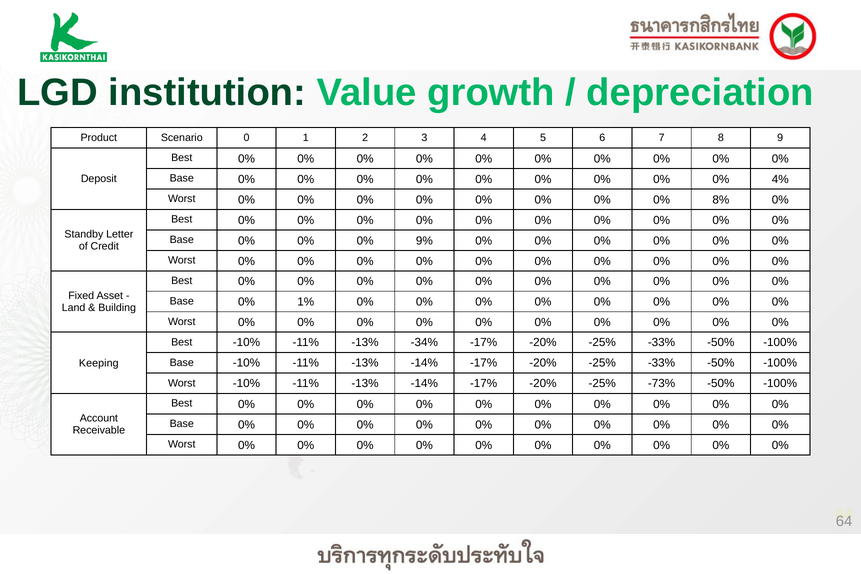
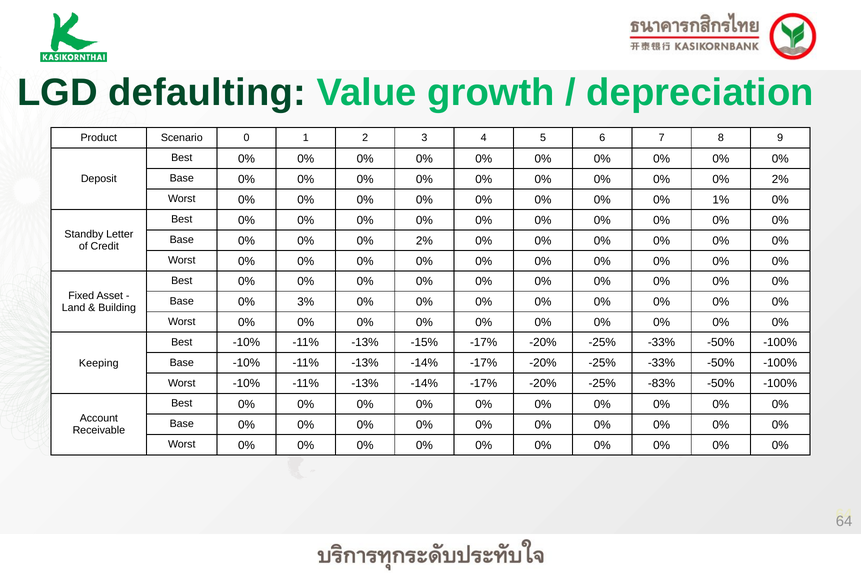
institution: institution -> defaulting
4% at (780, 179): 4% -> 2%
8%: 8% -> 1%
9% at (424, 241): 9% -> 2%
1%: 1% -> 3%
-34%: -34% -> -15%
-73%: -73% -> -83%
